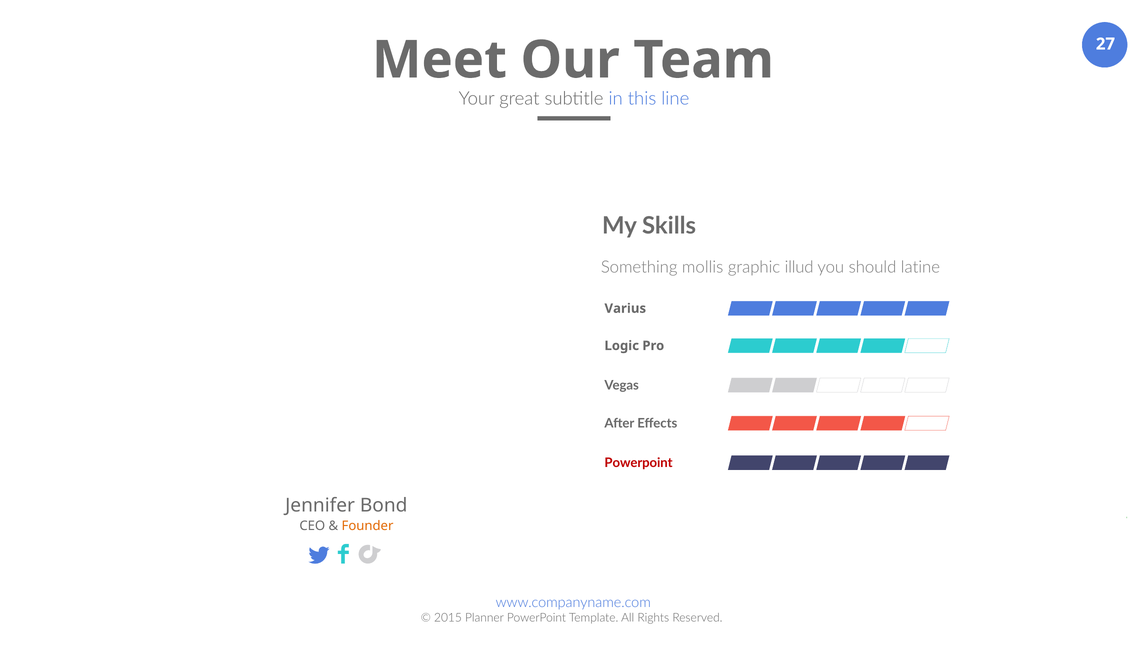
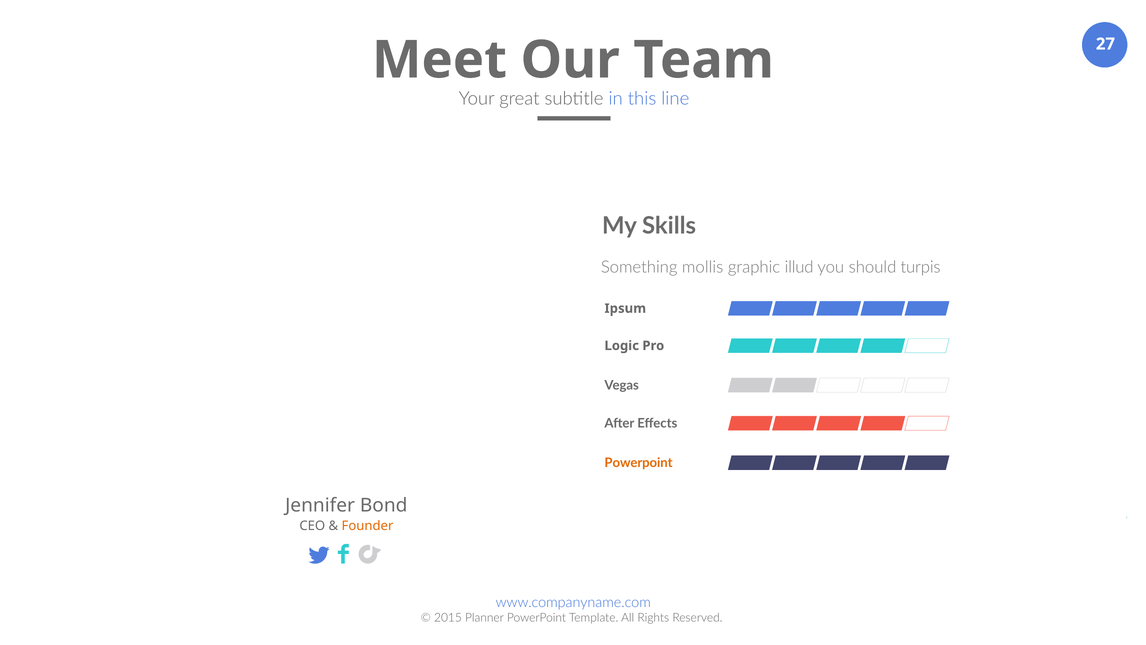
latine: latine -> turpis
Varius: Varius -> Ipsum
Powerpoint at (639, 463) colour: red -> orange
